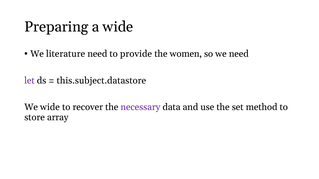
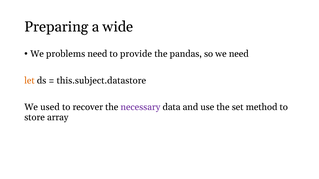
literature: literature -> problems
women: women -> pandas
let colour: purple -> orange
We wide: wide -> used
